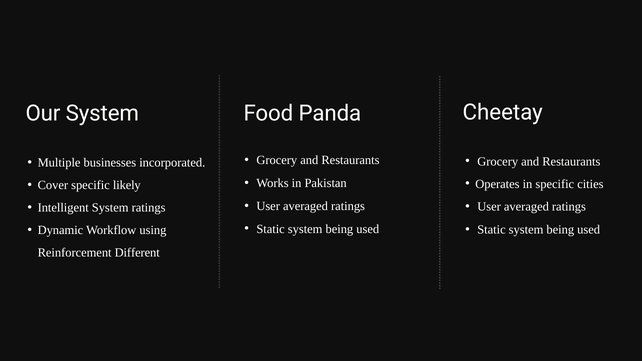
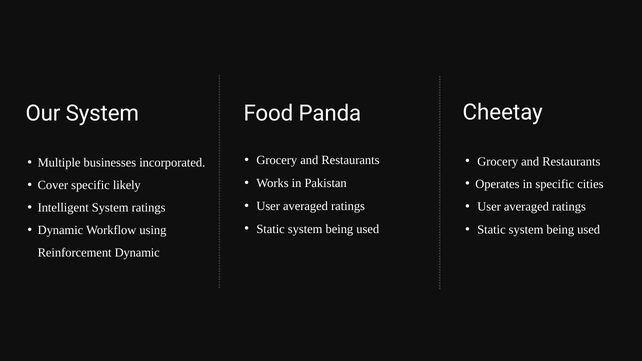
Reinforcement Different: Different -> Dynamic
